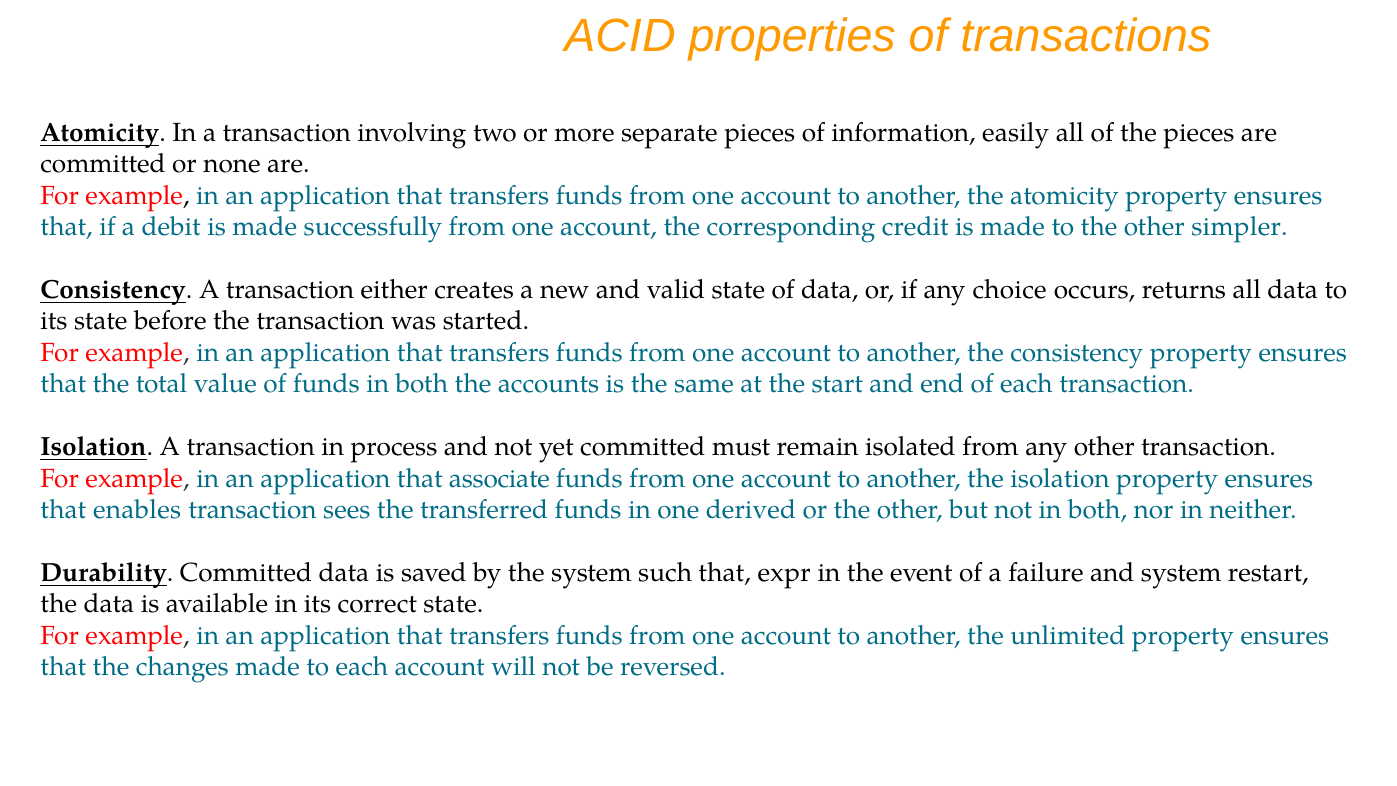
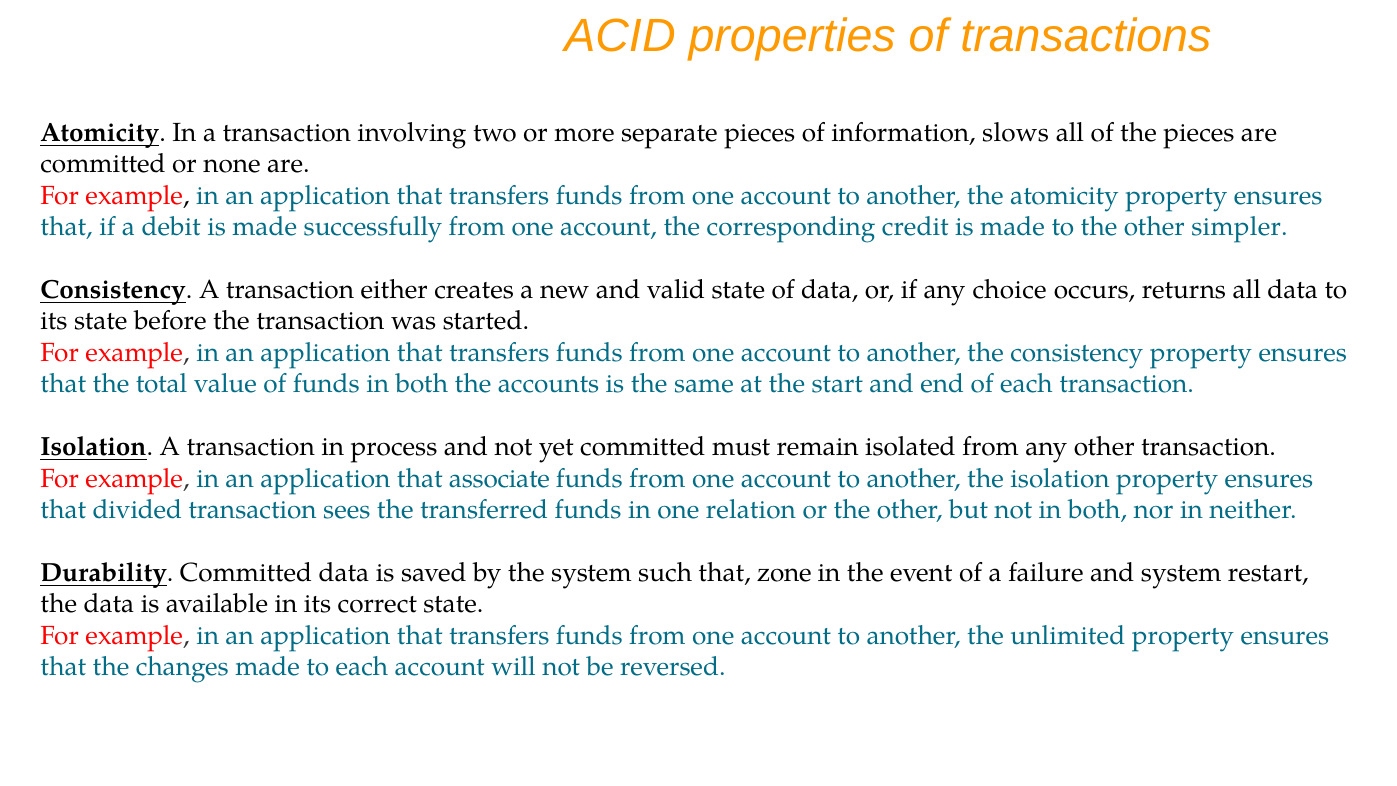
easily: easily -> slows
enables: enables -> divided
derived: derived -> relation
expr: expr -> zone
